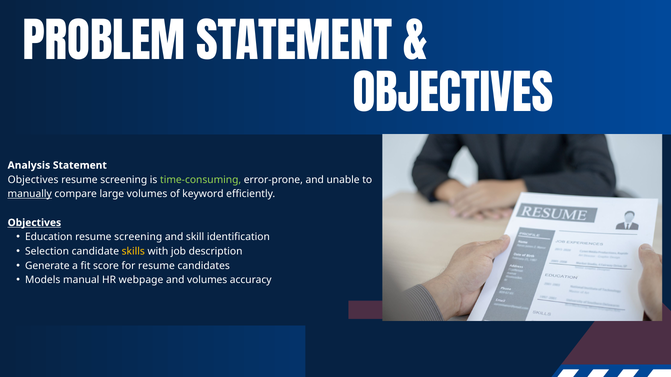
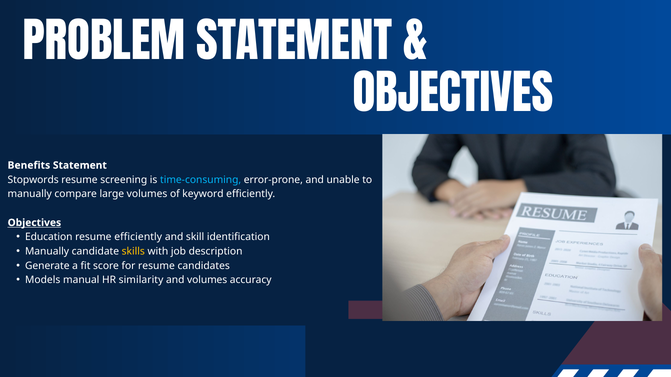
Analysis: Analysis -> Benefits
Objectives at (33, 180): Objectives -> Stopwords
time-consuming colour: light green -> light blue
manually at (30, 194) underline: present -> none
screening at (138, 237): screening -> efficiently
Selection at (47, 252): Selection -> Manually
webpage: webpage -> similarity
